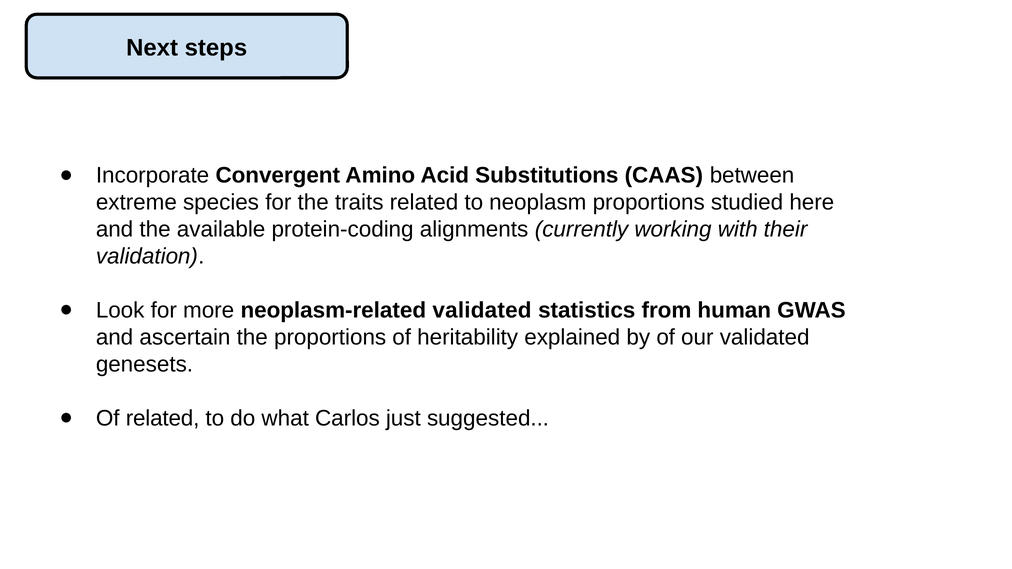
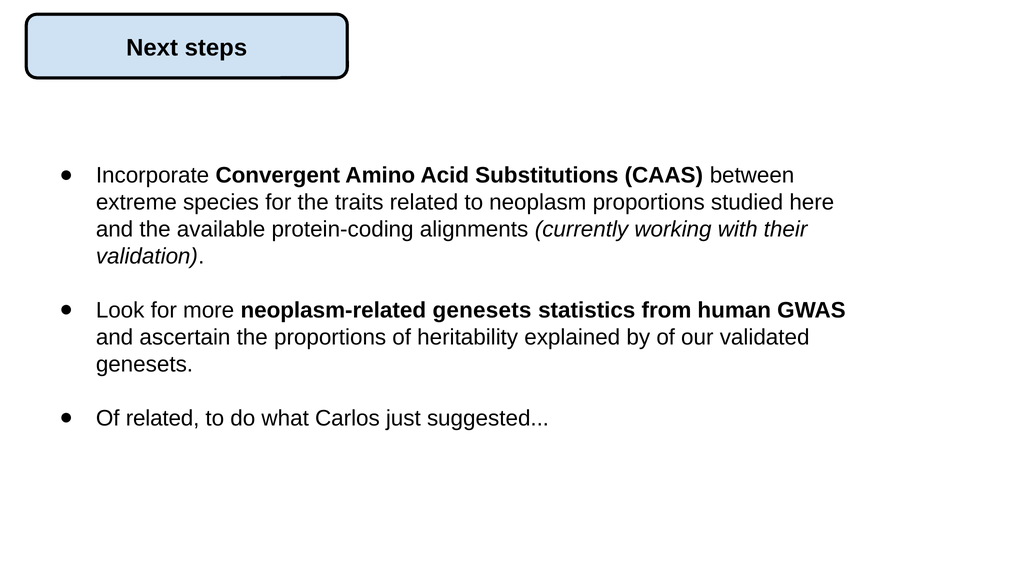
neoplasm-related validated: validated -> genesets
